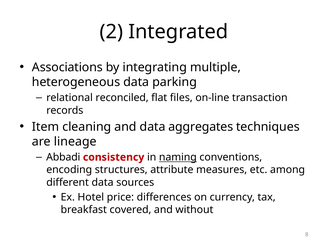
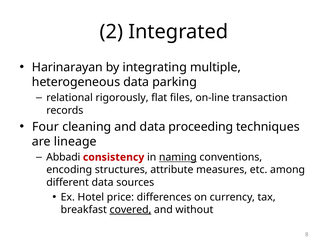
Associations: Associations -> Harinarayan
reconciled: reconciled -> rigorously
Item: Item -> Four
aggregates: aggregates -> proceeding
covered underline: none -> present
